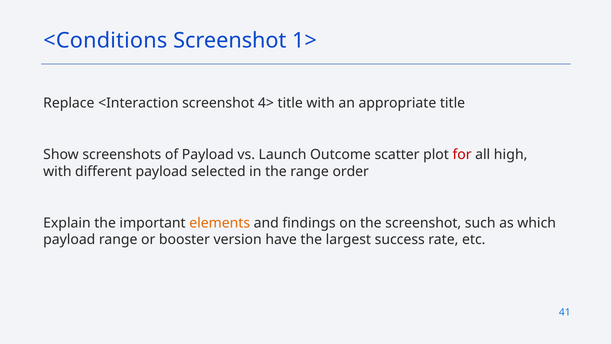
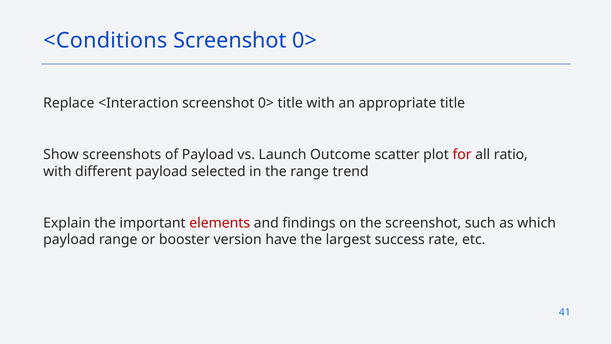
1> at (304, 41): 1> -> 0>
4> at (266, 103): 4> -> 0>
high: high -> ratio
order: order -> trend
elements colour: orange -> red
